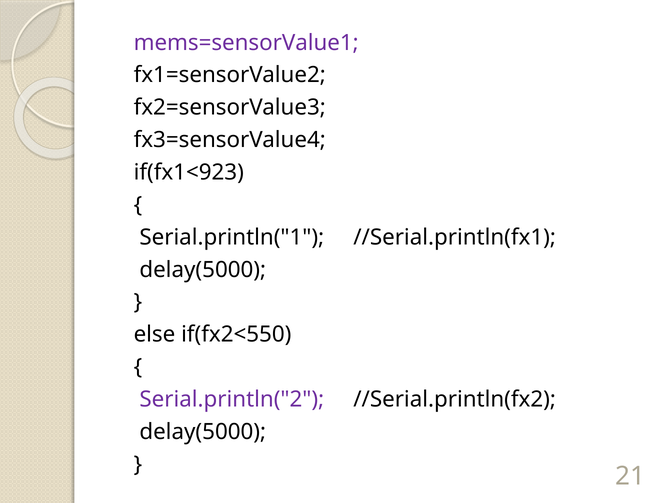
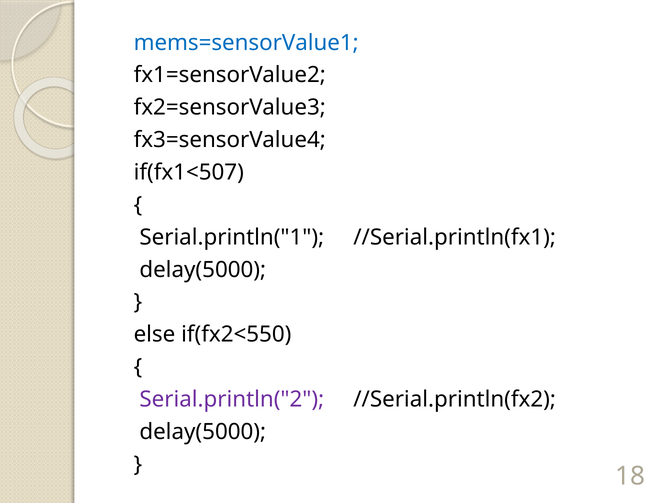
mems=sensorValue1 colour: purple -> blue
if(fx1<923: if(fx1<923 -> if(fx1<507
21: 21 -> 18
